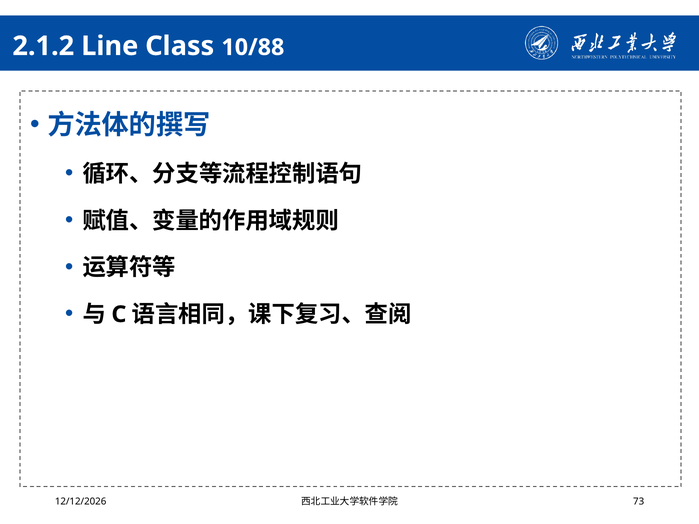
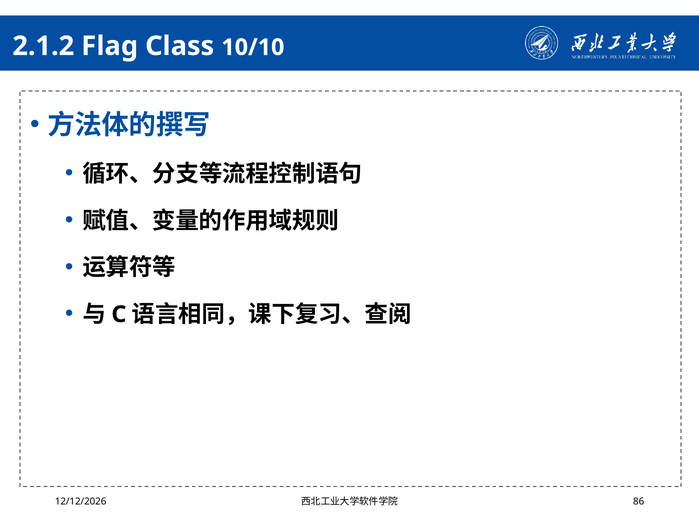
Line: Line -> Flag
10/88: 10/88 -> 10/10
73: 73 -> 86
